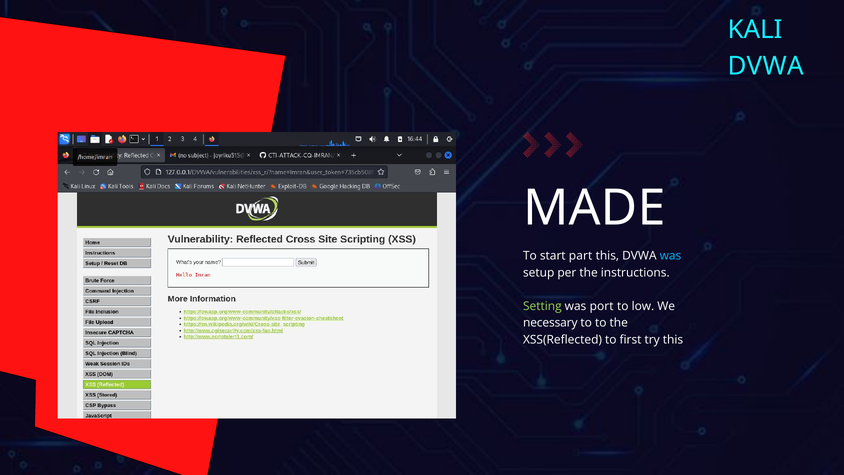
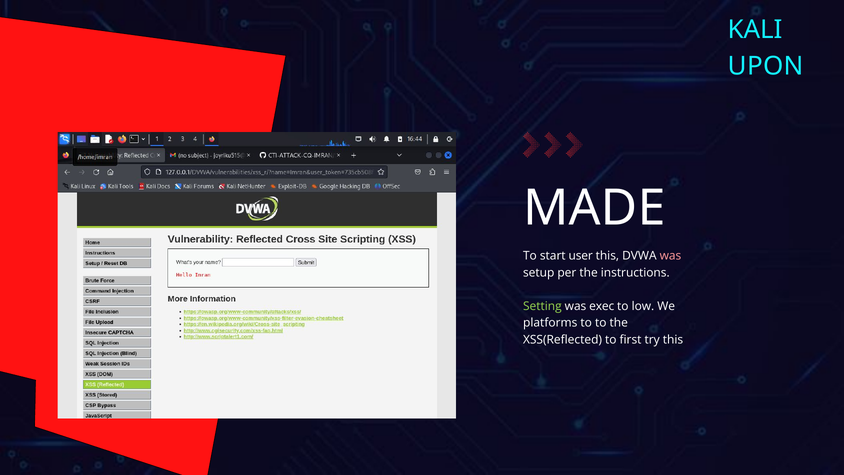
DVWA at (766, 66): DVWA -> UPON
part: part -> user
was at (670, 256) colour: light blue -> pink
port: port -> exec
necessary: necessary -> platforms
